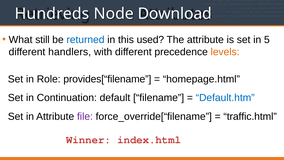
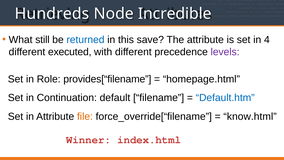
Download: Download -> Incredible
used: used -> save
5: 5 -> 4
handlers: handlers -> executed
levels colour: orange -> purple
file colour: purple -> orange
traffic.html: traffic.html -> know.html
